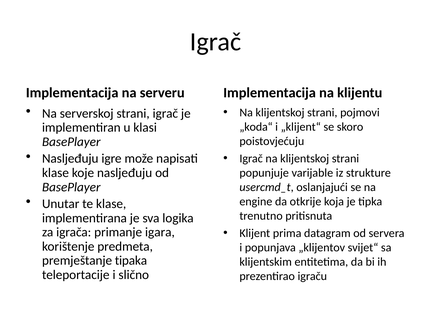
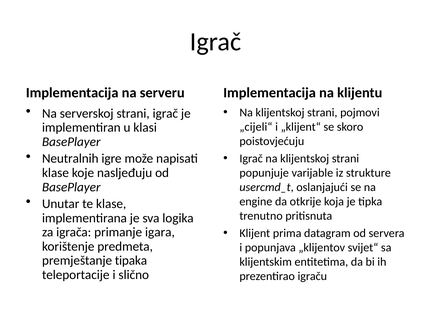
„koda“: „koda“ -> „cijeli“
Nasljeđuju at (70, 159): Nasljeđuju -> Neutralnih
